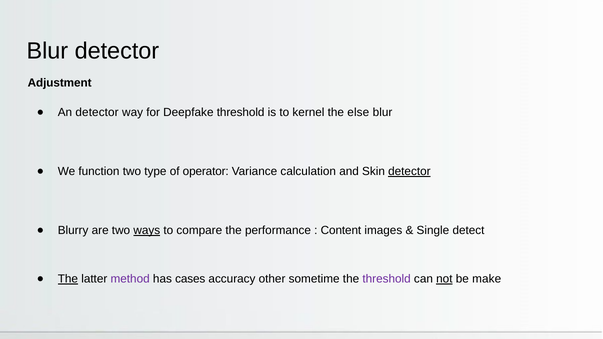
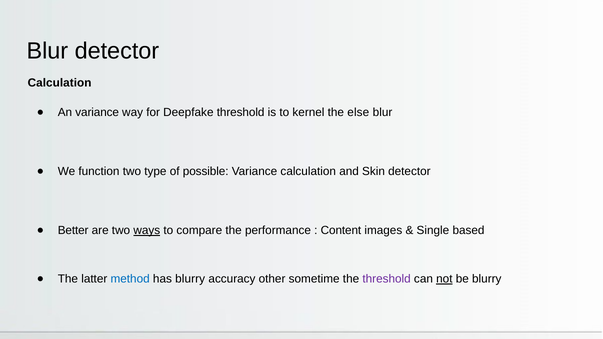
Adjustment at (60, 83): Adjustment -> Calculation
An detector: detector -> variance
operator: operator -> possible
detector at (409, 172) underline: present -> none
Blurry: Blurry -> Better
detect: detect -> based
The at (68, 279) underline: present -> none
method colour: purple -> blue
has cases: cases -> blurry
be make: make -> blurry
